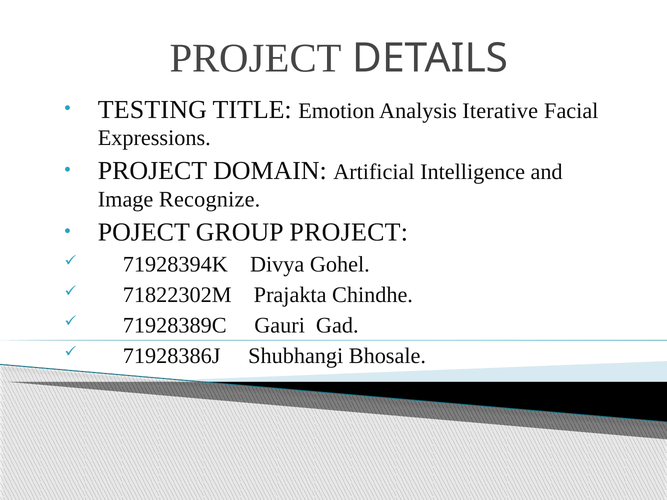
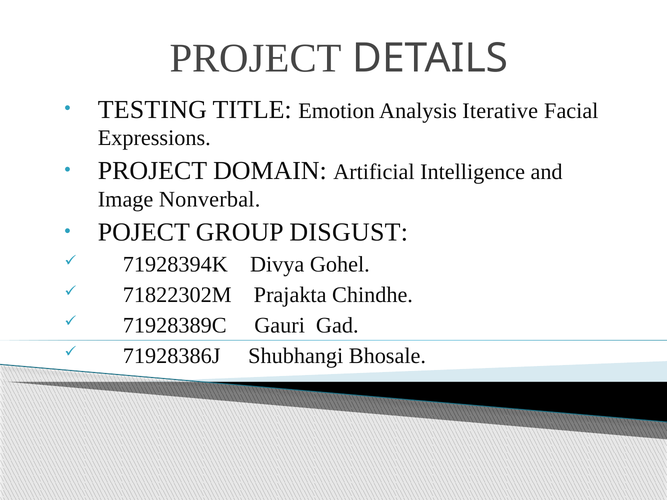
Recognize: Recognize -> Nonverbal
GROUP PROJECT: PROJECT -> DISGUST
